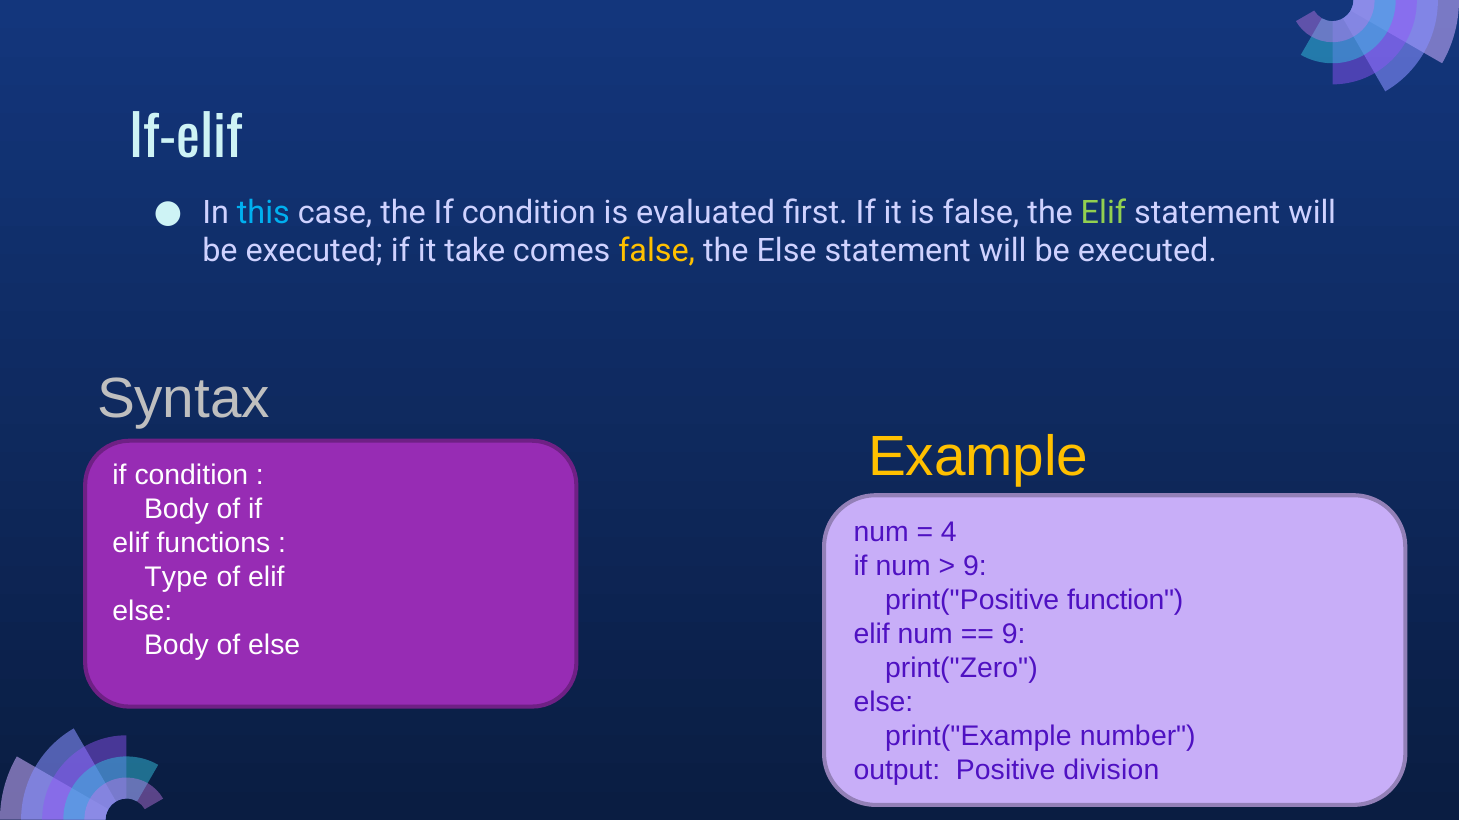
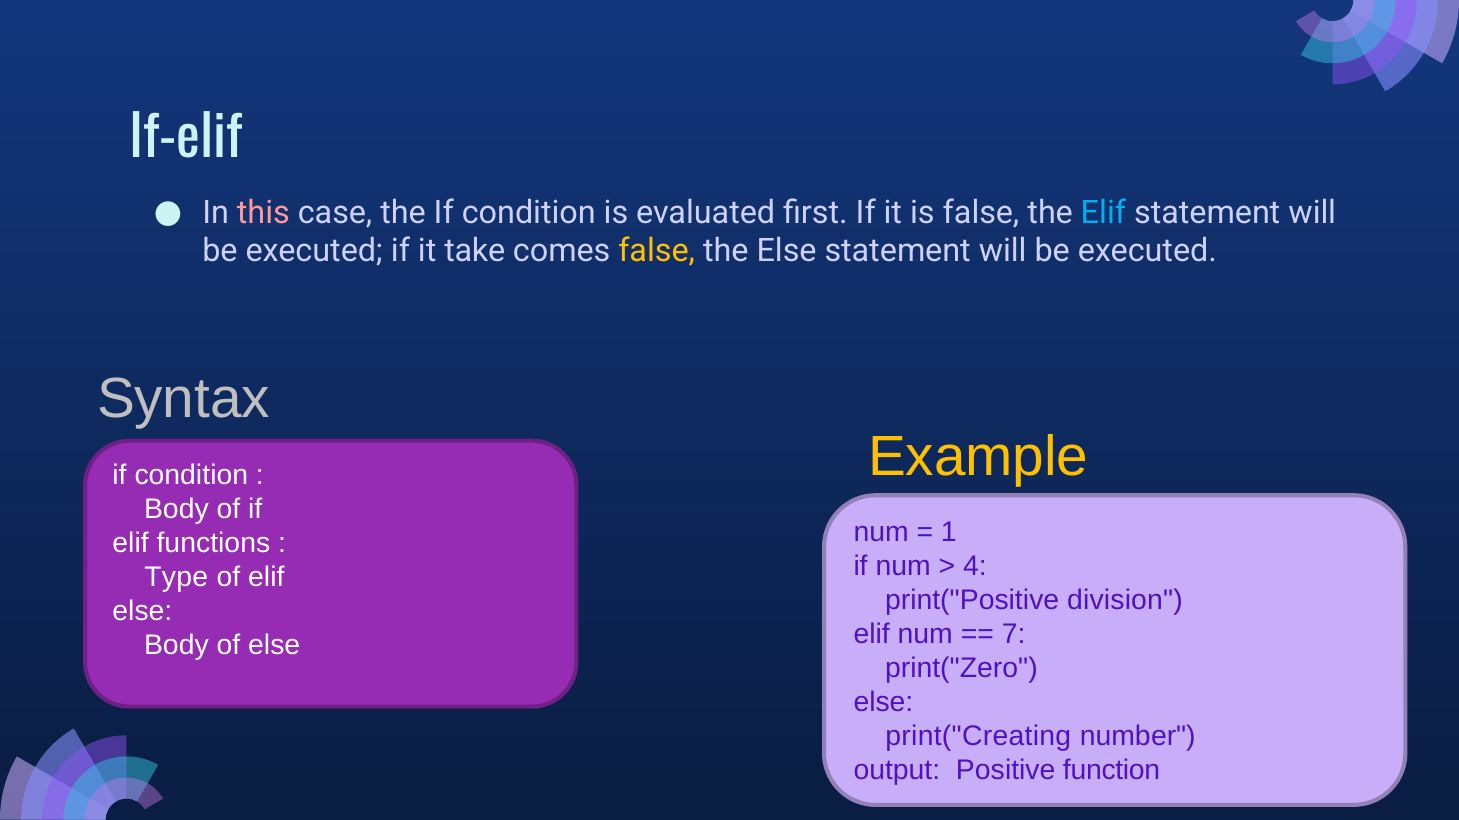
this colour: light blue -> pink
Elif at (1103, 213) colour: light green -> light blue
4: 4 -> 1
9 at (975, 566): 9 -> 4
function: function -> division
9 at (1014, 634): 9 -> 7
print("Example: print("Example -> print("Creating
division: division -> function
